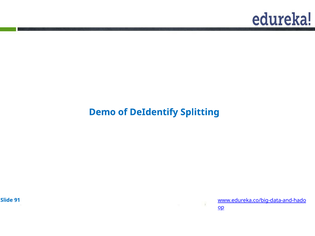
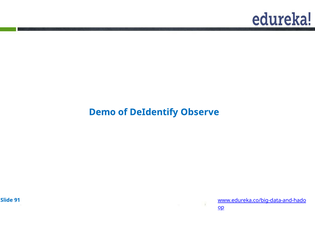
Splitting: Splitting -> Observe
